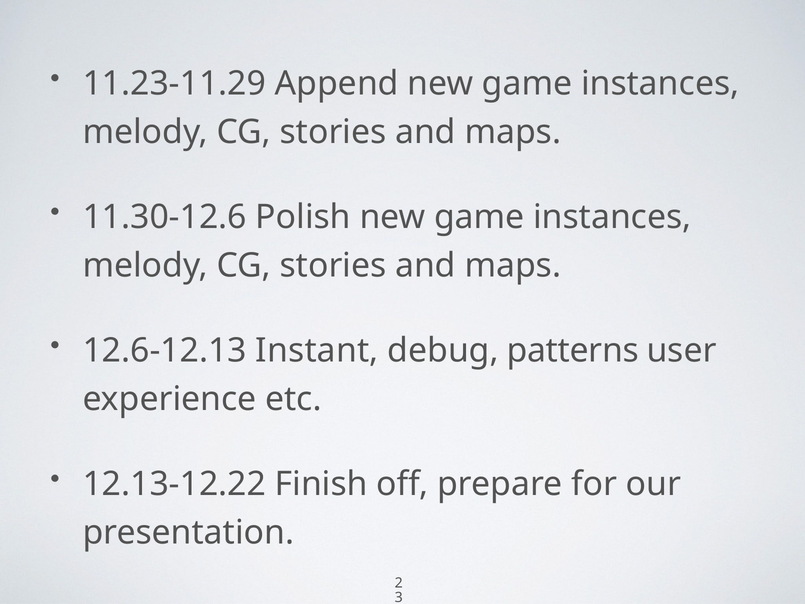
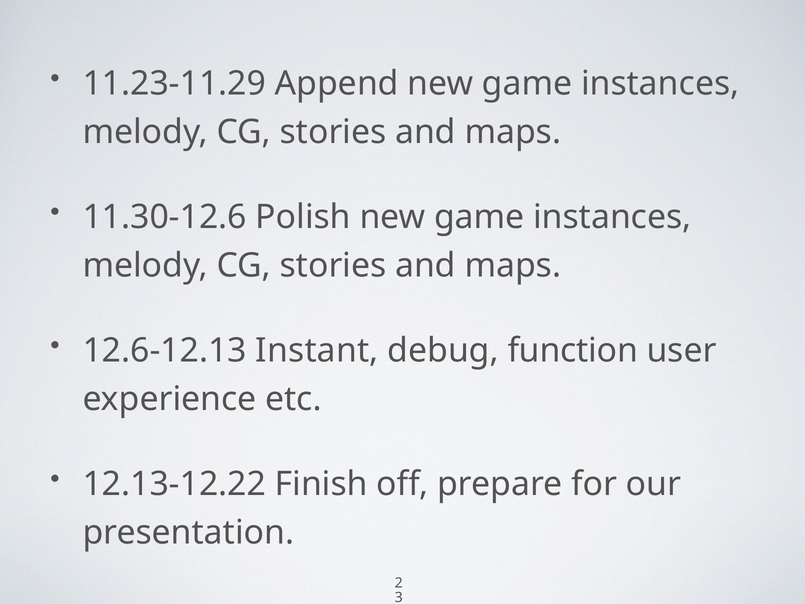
patterns: patterns -> function
